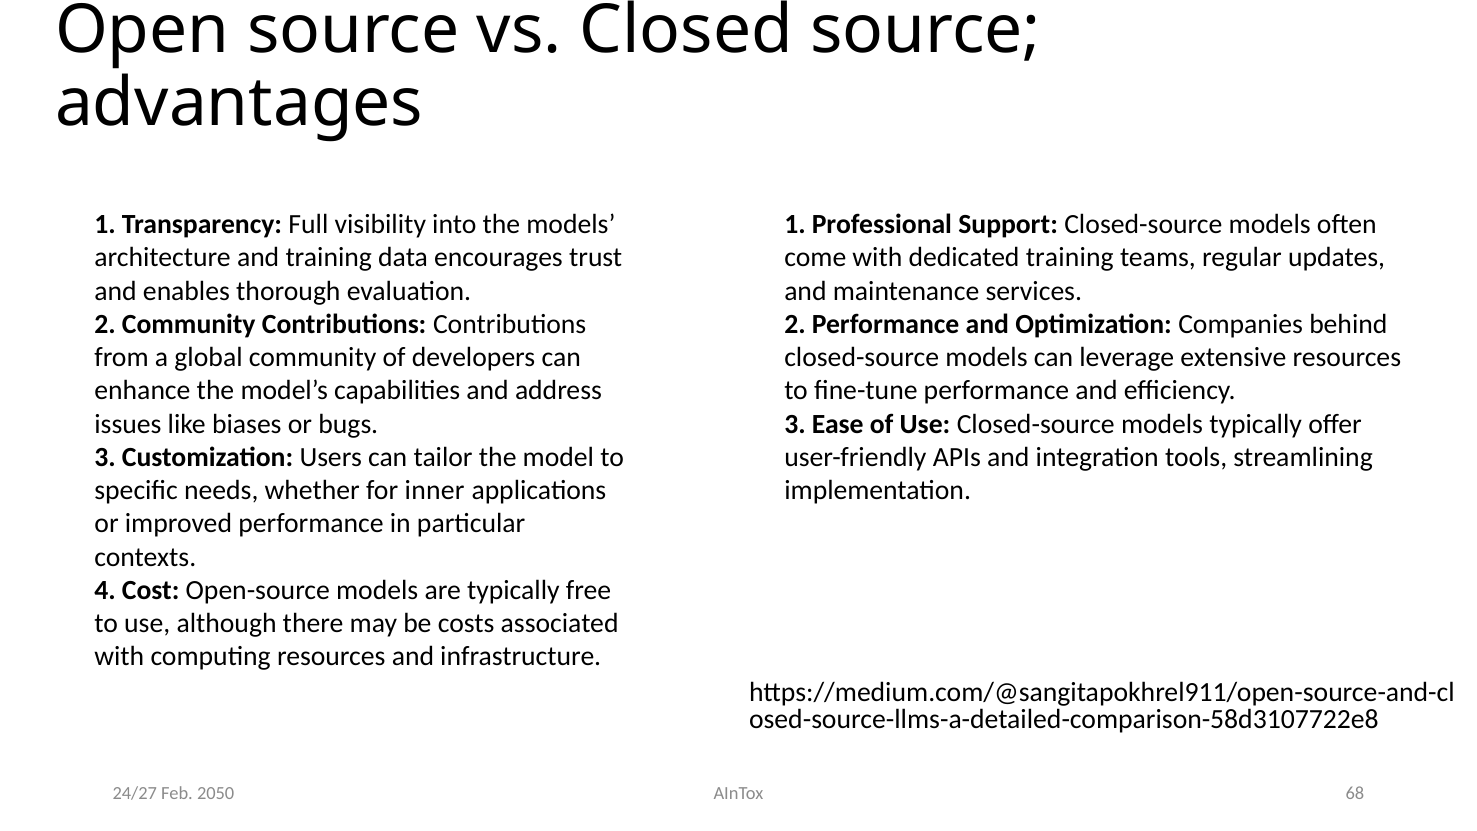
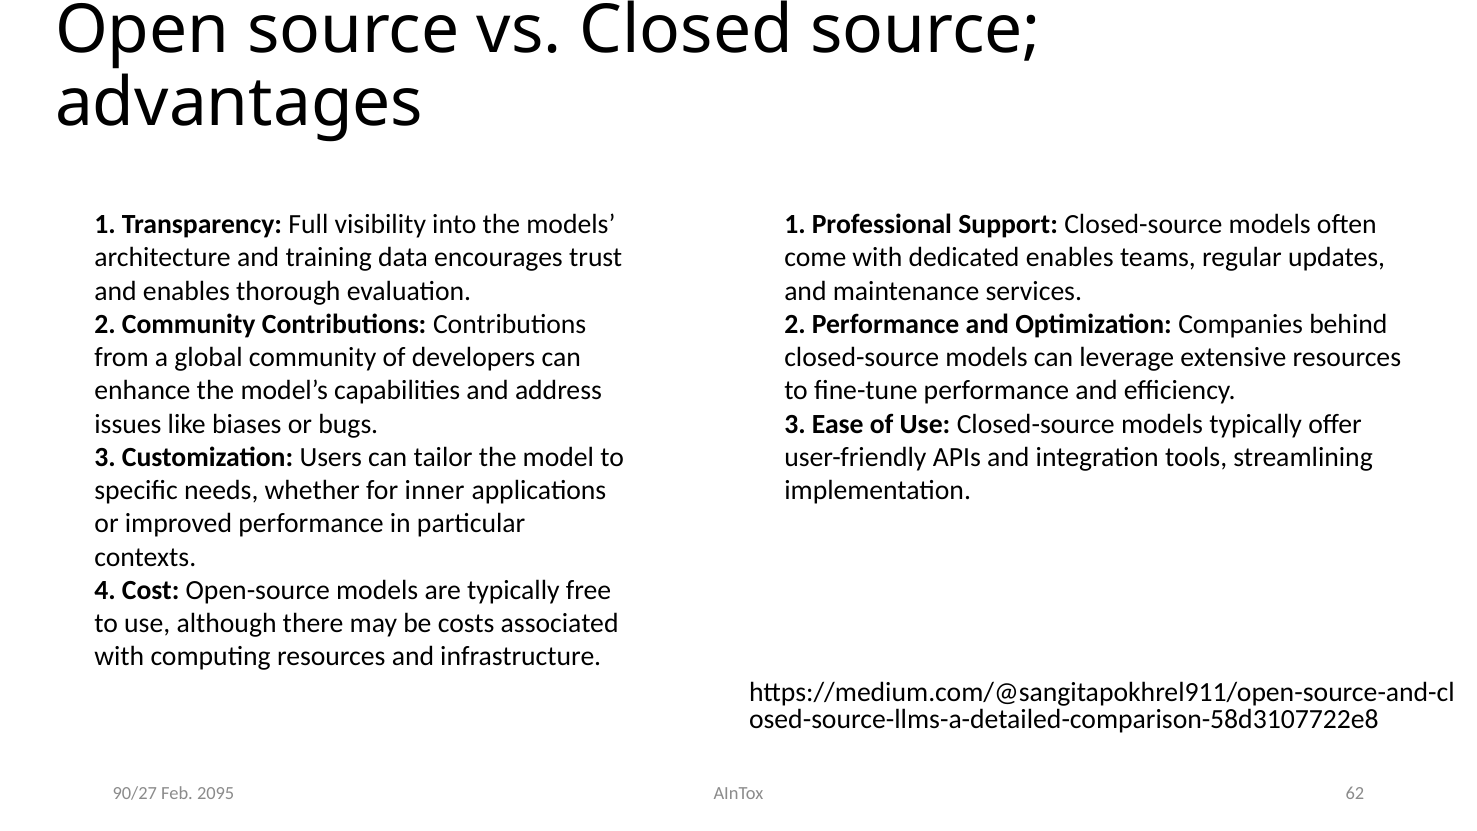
dedicated training: training -> enables
24/27: 24/27 -> 90/27
2050: 2050 -> 2095
68: 68 -> 62
